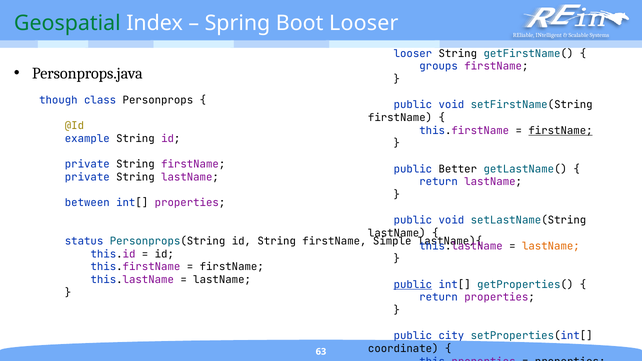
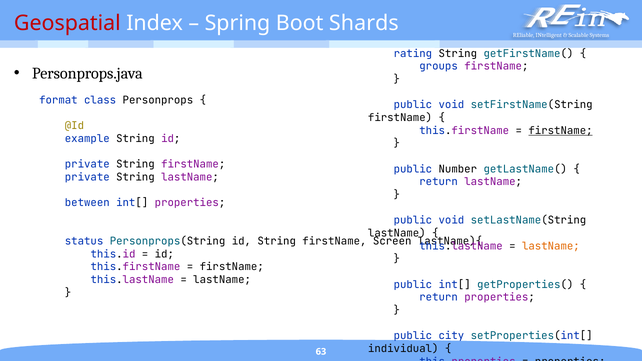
Geospatial colour: green -> red
Boot Looser: Looser -> Shards
looser at (413, 54): looser -> rating
though: though -> format
Better: Better -> Number
Simple: Simple -> Screen
public at (413, 285) underline: present -> none
coordinate: coordinate -> individual
